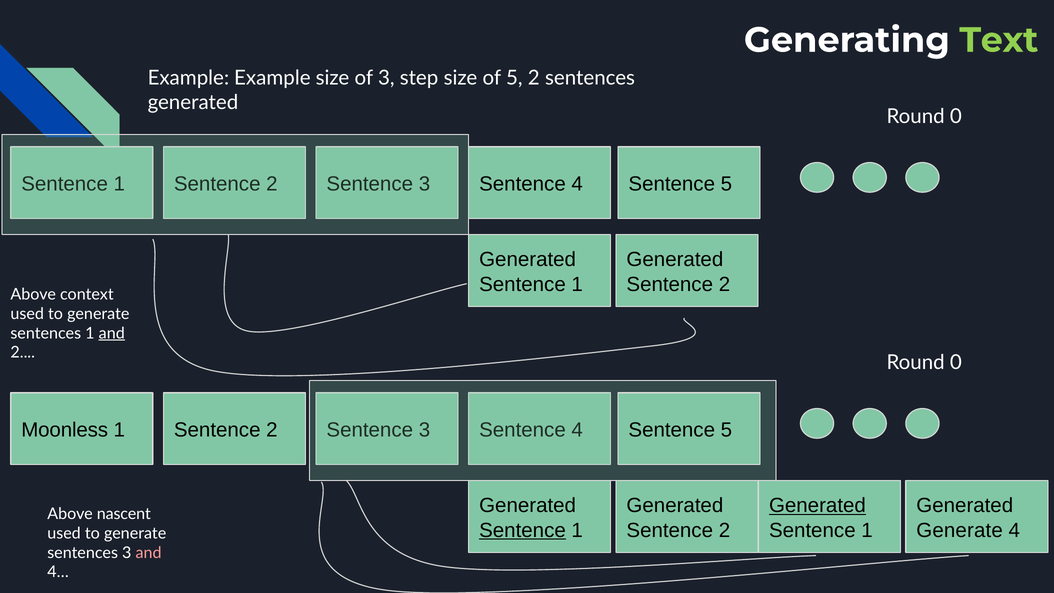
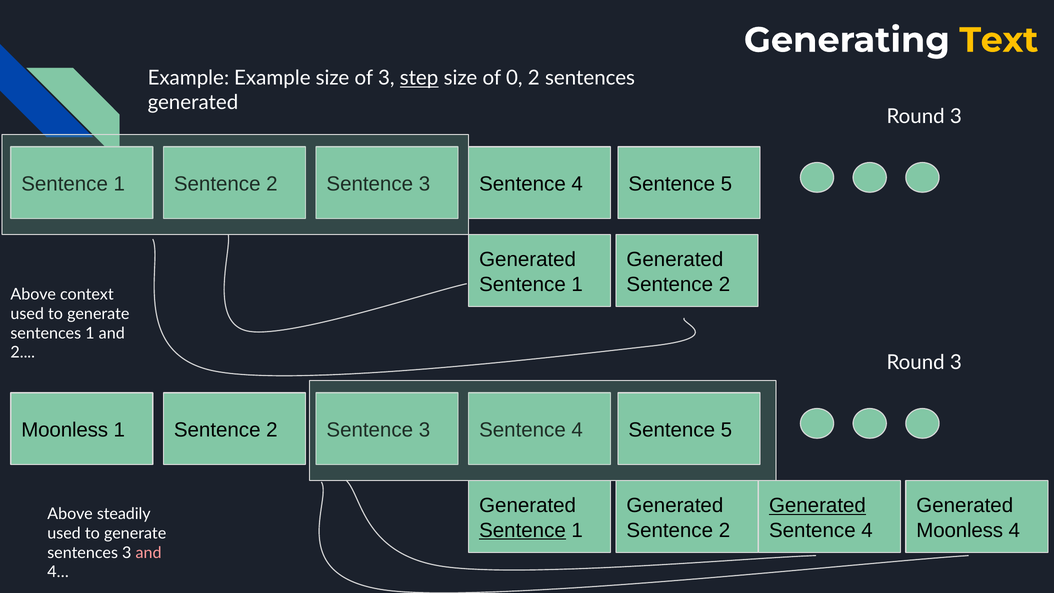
Text colour: light green -> yellow
step underline: none -> present
of 5: 5 -> 0
0 at (956, 117): 0 -> 3
and at (112, 333) underline: present -> none
0 at (956, 363): 0 -> 3
nascent: nascent -> steadily
1 at (867, 530): 1 -> 4
Generate at (960, 530): Generate -> Moonless
